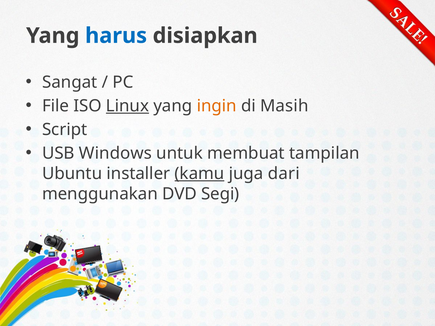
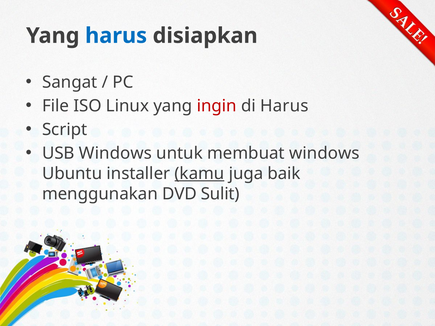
Linux underline: present -> none
ingin colour: orange -> red
di Masih: Masih -> Harus
membuat tampilan: tampilan -> windows
dari: dari -> baik
Segi: Segi -> Sulit
